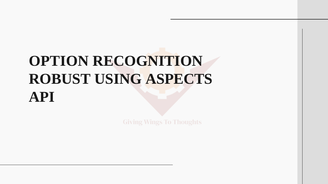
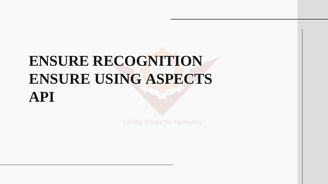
OPTION at (59, 61): OPTION -> ENSURE
ROBUST at (60, 79): ROBUST -> ENSURE
